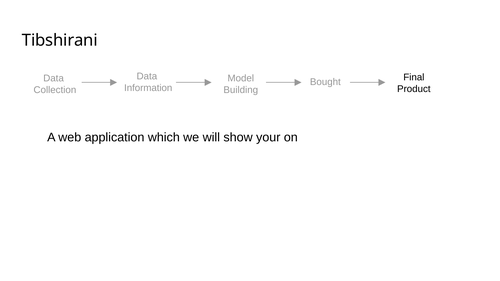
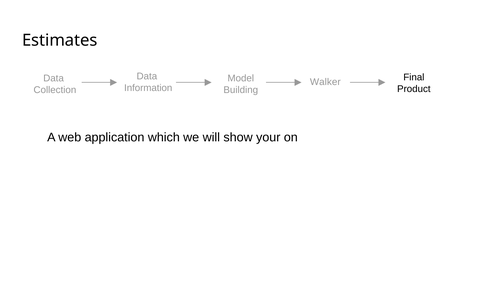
Tibshirani: Tibshirani -> Estimates
Bought: Bought -> Walker
